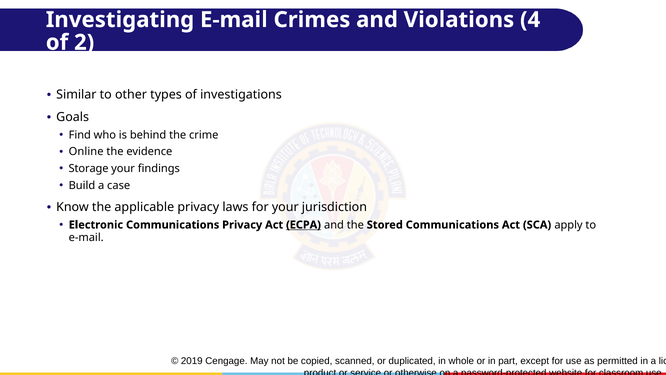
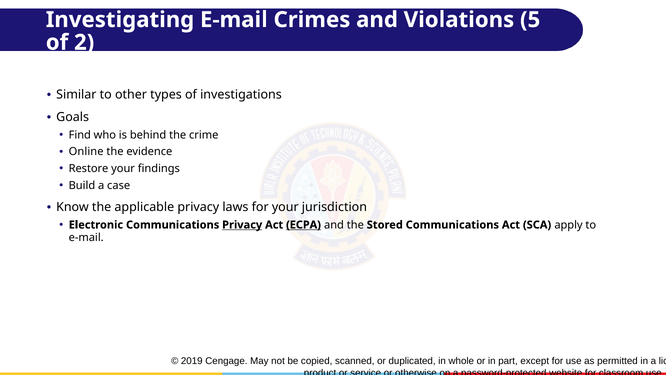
4: 4 -> 5
Storage: Storage -> Restore
Privacy at (242, 225) underline: none -> present
